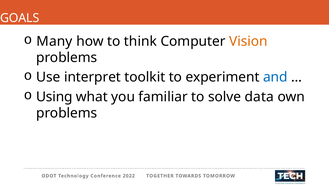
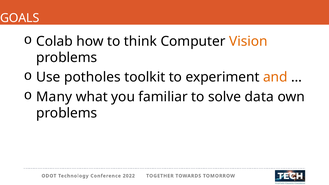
Many: Many -> Colab
interpret: interpret -> potholes
and colour: blue -> orange
Using: Using -> Many
